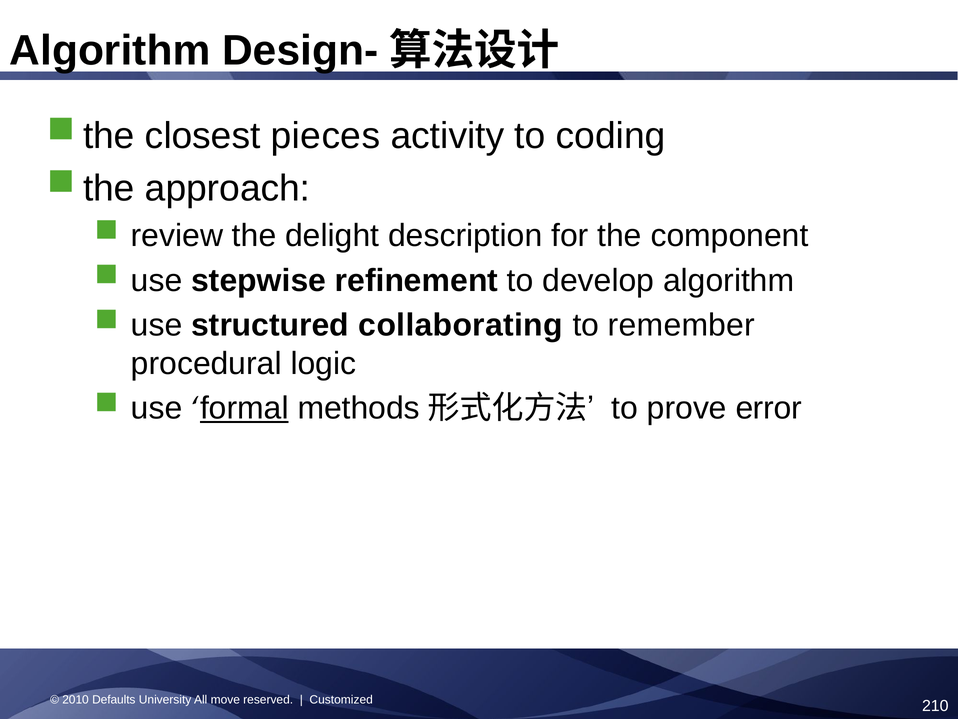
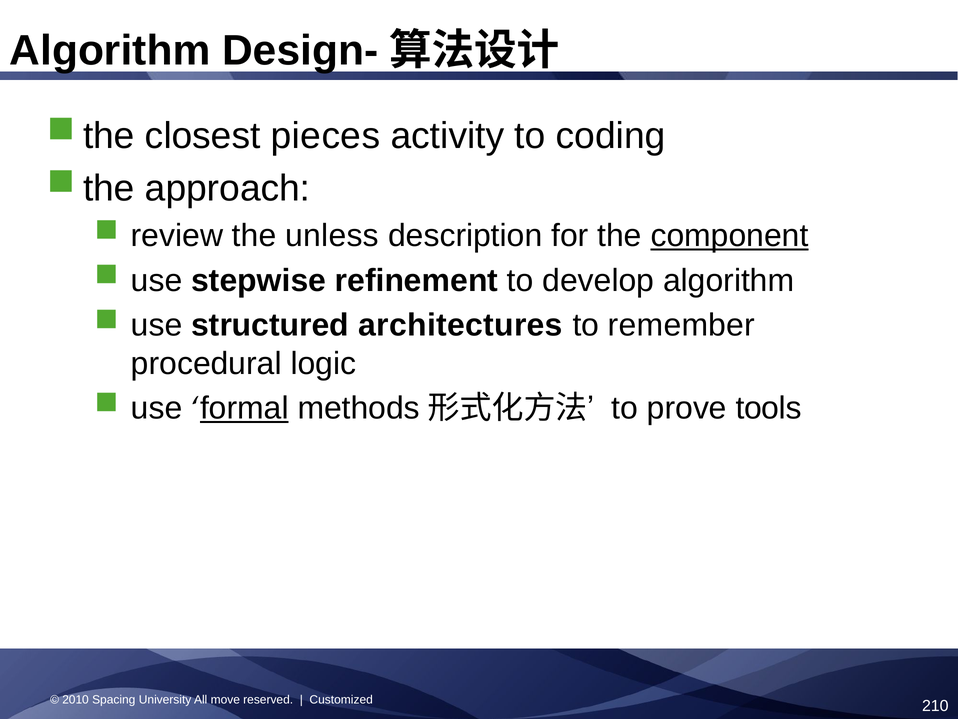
delight: delight -> unless
component underline: none -> present
collaborating: collaborating -> architectures
error: error -> tools
Defaults: Defaults -> Spacing
